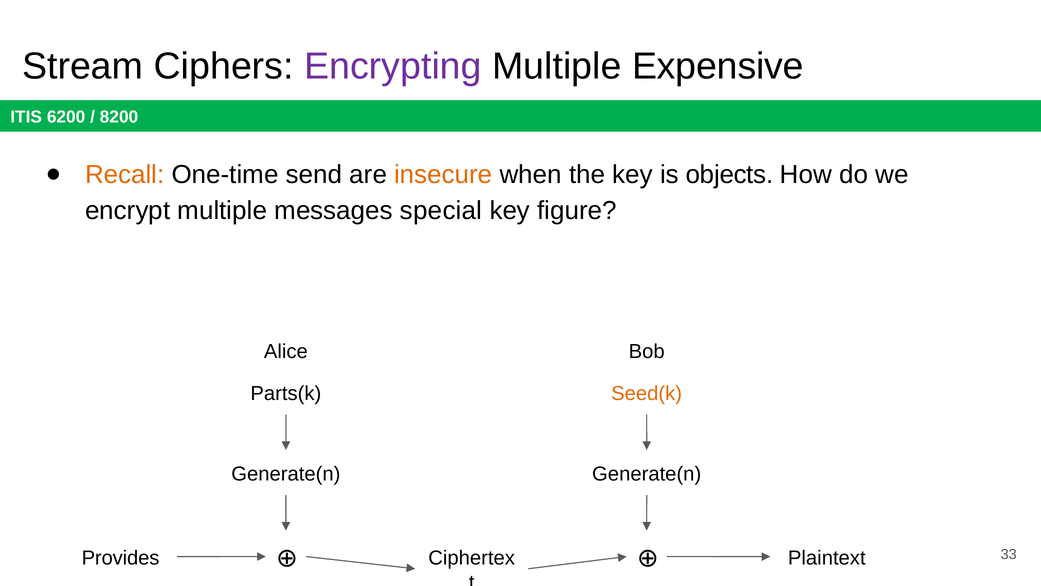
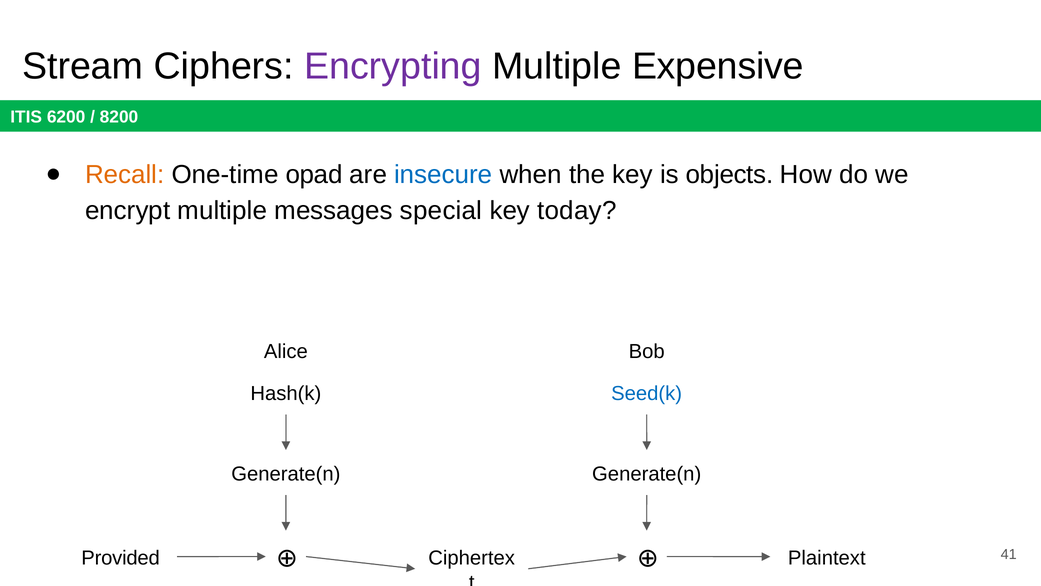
send: send -> opad
insecure colour: orange -> blue
figure: figure -> today
Parts(k: Parts(k -> Hash(k
Seed(k colour: orange -> blue
Provides: Provides -> Provided
33: 33 -> 41
